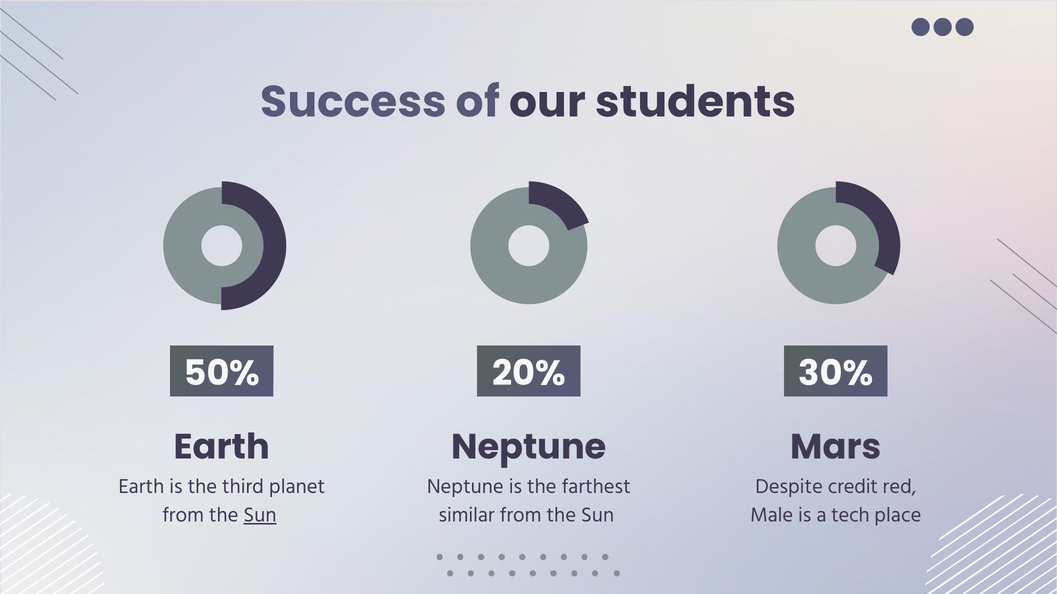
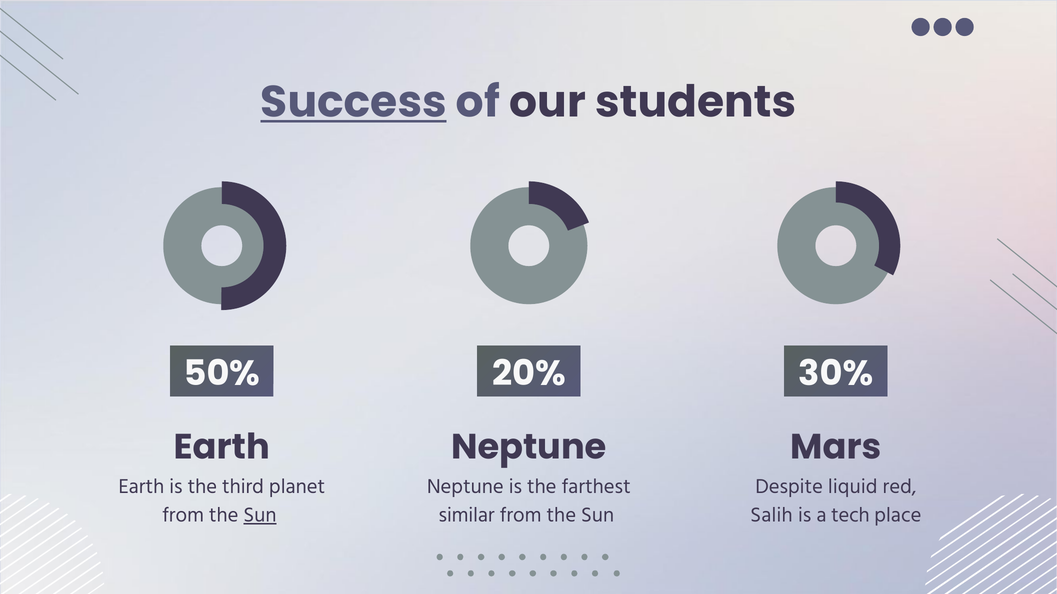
Success underline: none -> present
credit: credit -> liquid
Male: Male -> Salih
